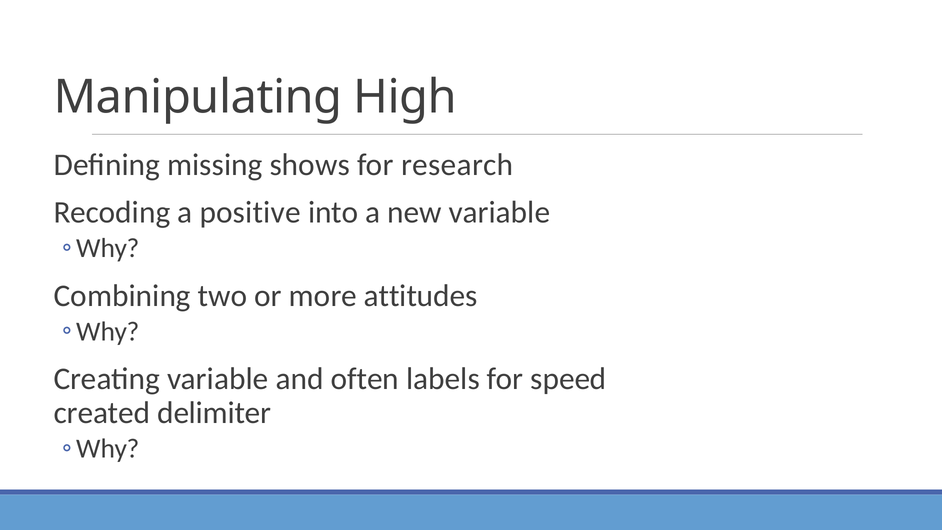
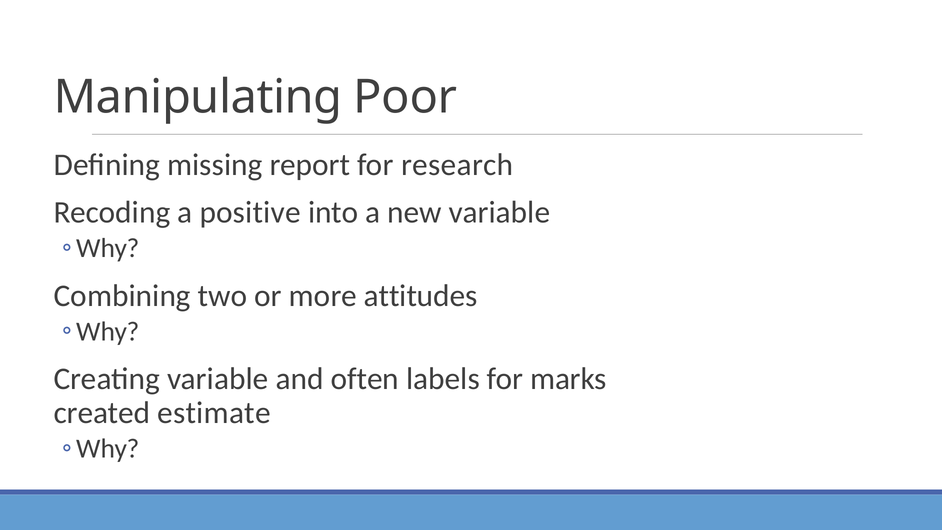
High: High -> Poor
shows: shows -> report
speed: speed -> marks
delimiter: delimiter -> estimate
